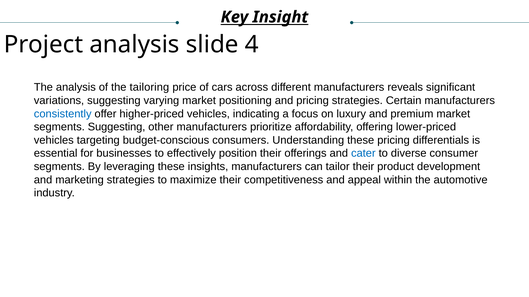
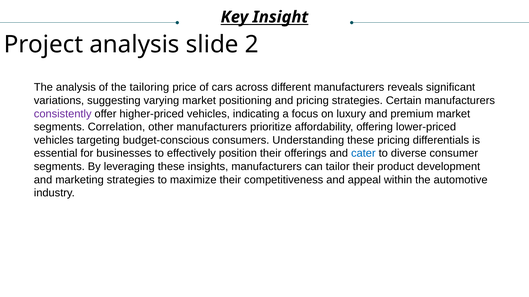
4: 4 -> 2
consistently colour: blue -> purple
segments Suggesting: Suggesting -> Correlation
